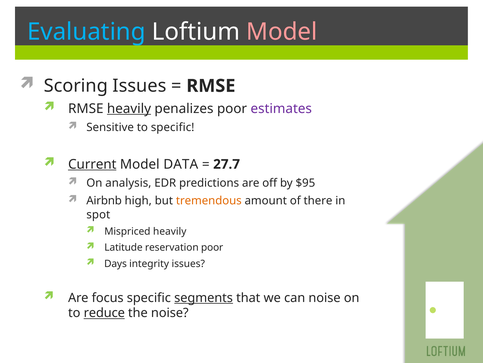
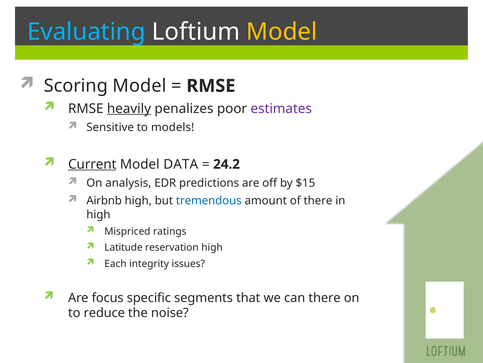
Model at (282, 32) colour: pink -> yellow
Scoring Issues: Issues -> Model
to specific: specific -> models
27.7: 27.7 -> 24.2
$95: $95 -> $15
tremendous colour: orange -> blue
spot at (98, 214): spot -> high
Mispriced heavily: heavily -> ratings
reservation poor: poor -> high
Days: Days -> Each
segments underline: present -> none
can noise: noise -> there
reduce underline: present -> none
